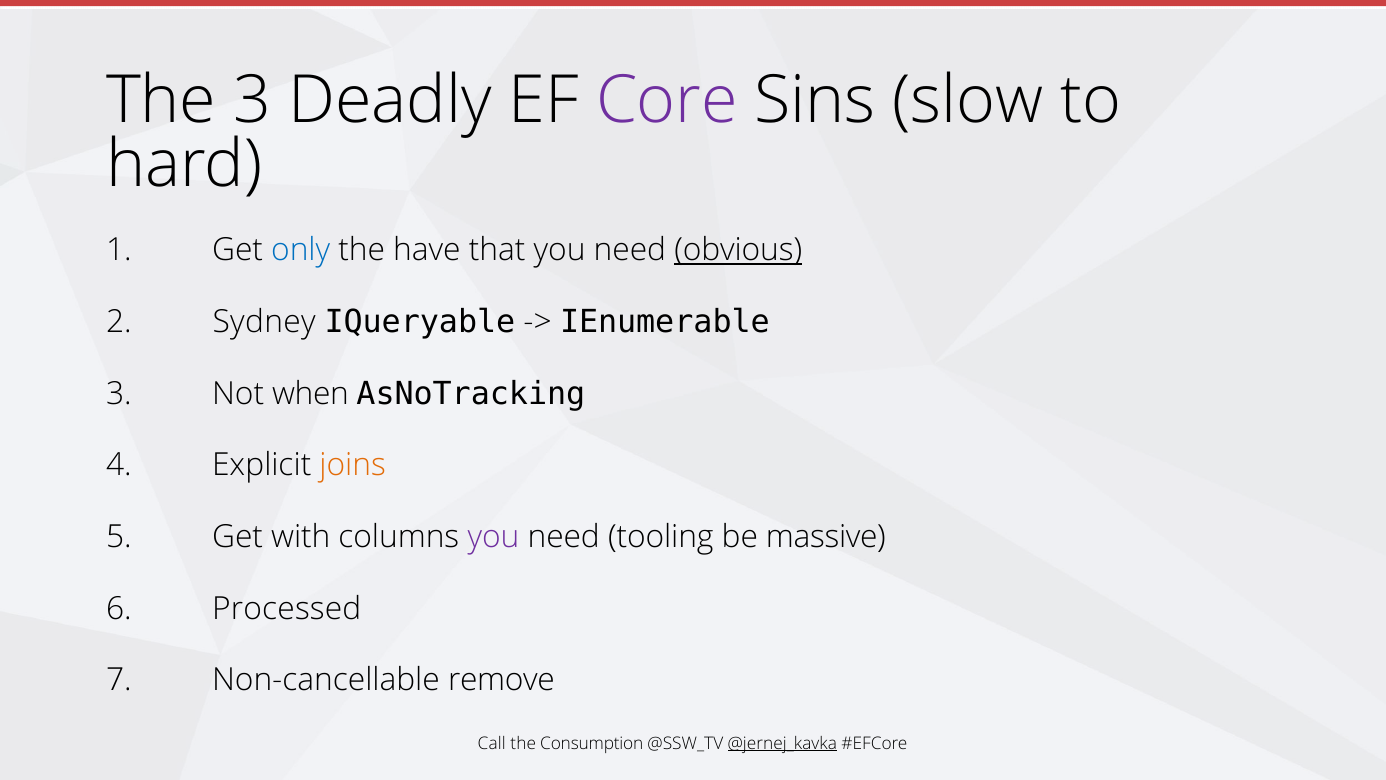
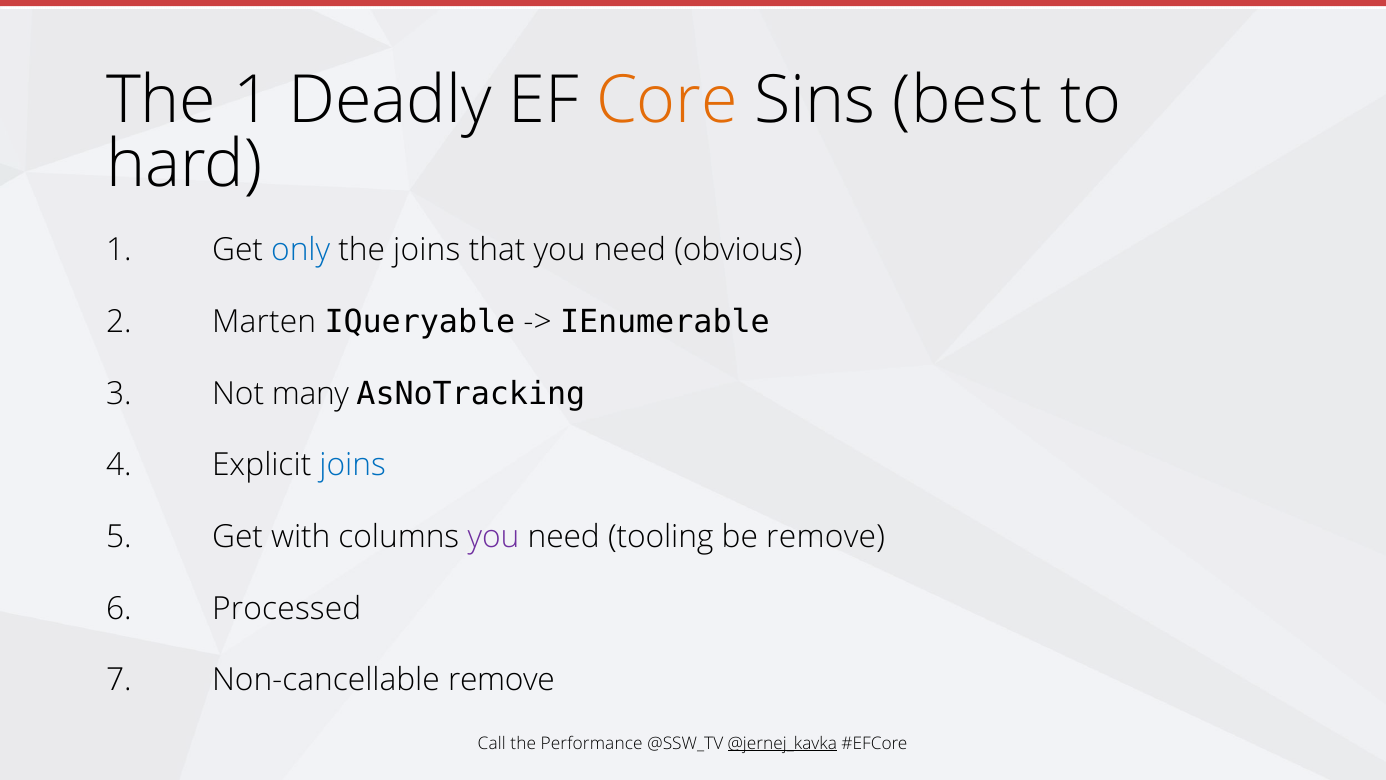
The 3: 3 -> 1
Core colour: purple -> orange
slow: slow -> best
the have: have -> joins
obvious underline: present -> none
Sydney: Sydney -> Marten
when: when -> many
joins at (353, 465) colour: orange -> blue
be massive: massive -> remove
Consumption: Consumption -> Performance
